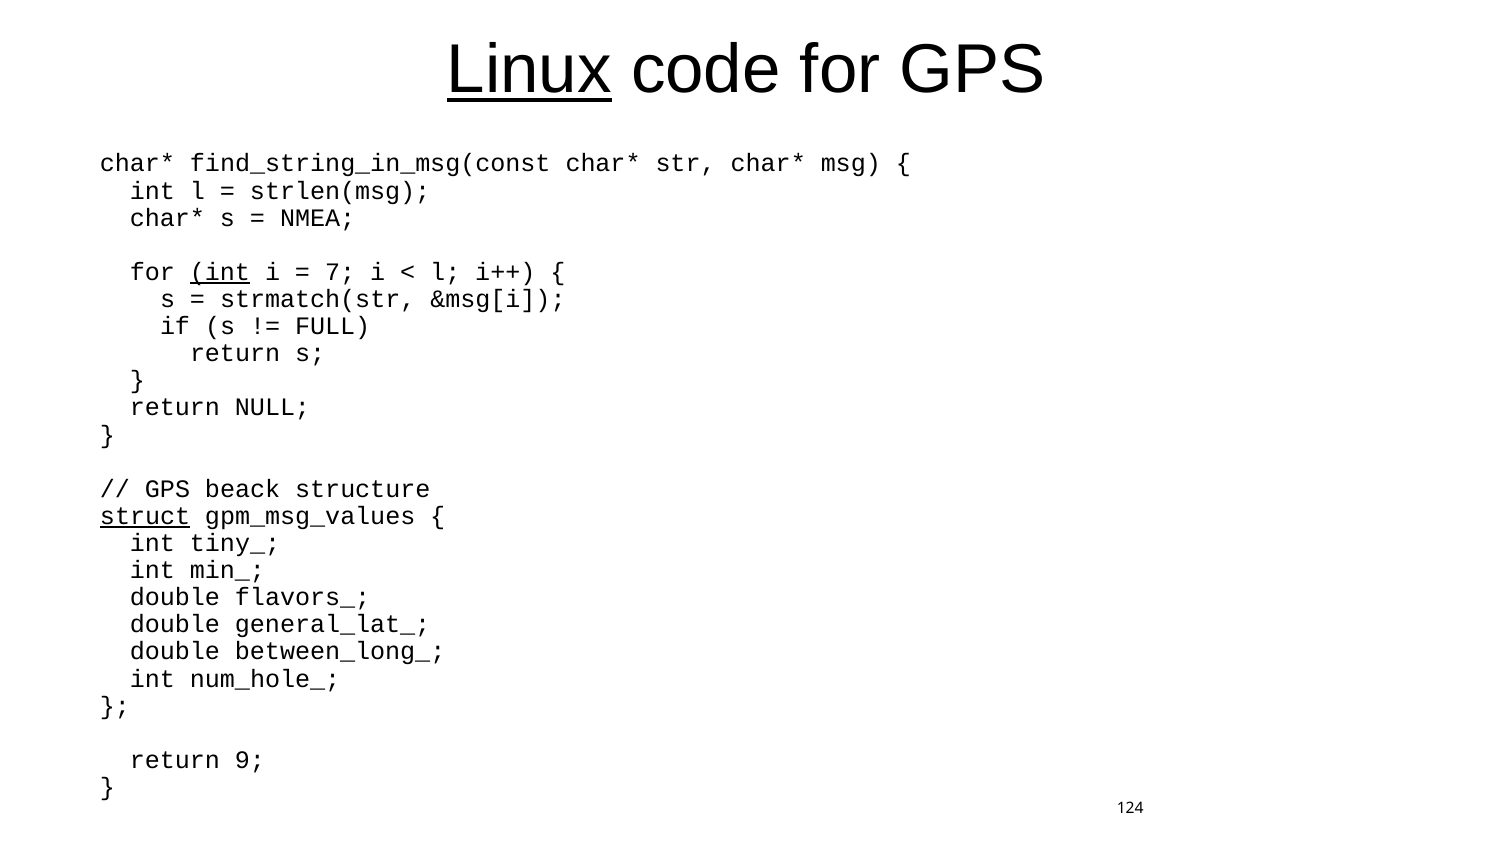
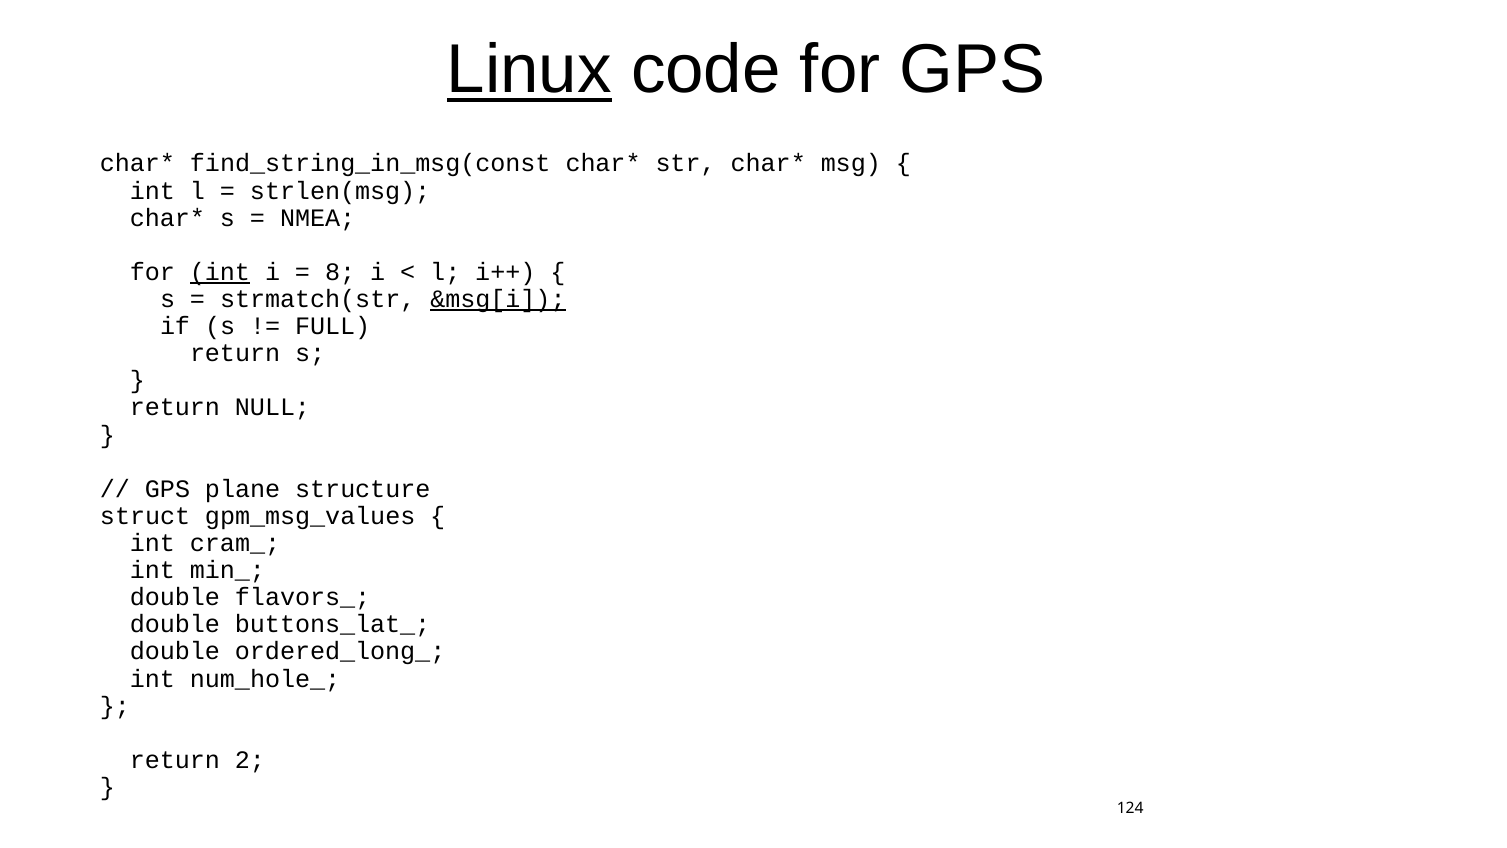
7: 7 -> 8
&msg[i underline: none -> present
beack: beack -> plane
struct underline: present -> none
tiny_: tiny_ -> cram_
general_lat_: general_lat_ -> buttons_lat_
between_long_: between_long_ -> ordered_long_
9: 9 -> 2
